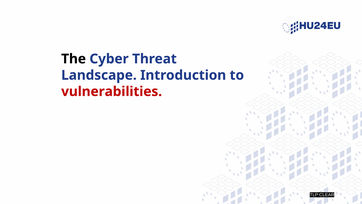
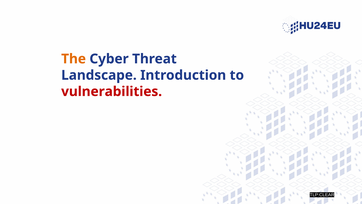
The colour: black -> orange
